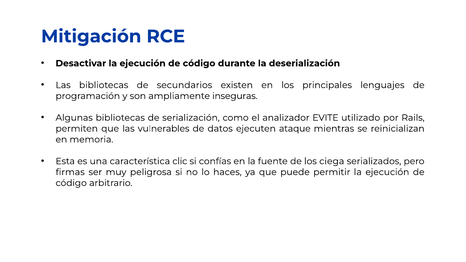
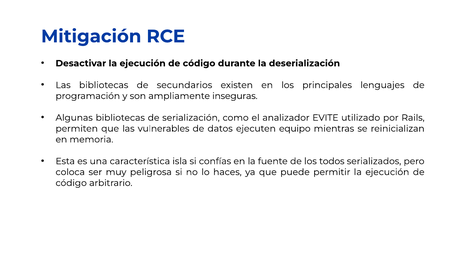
ataque: ataque -> equipo
clic: clic -> isla
ciega: ciega -> todos
firmas: firmas -> coloca
